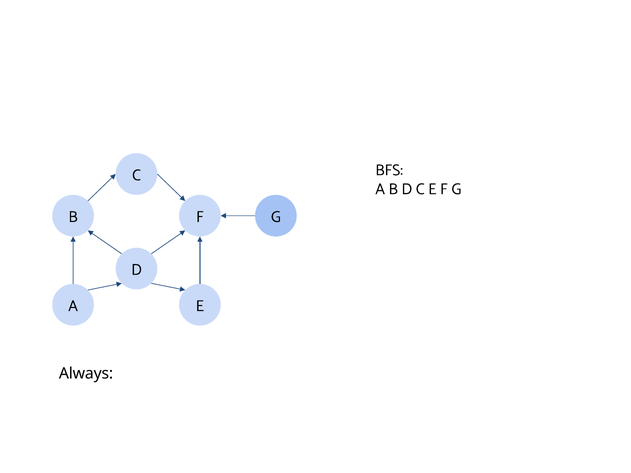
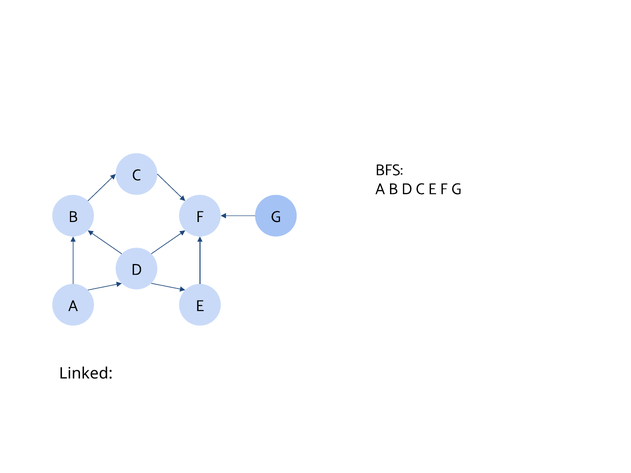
Always: Always -> Linked
